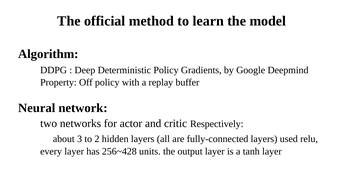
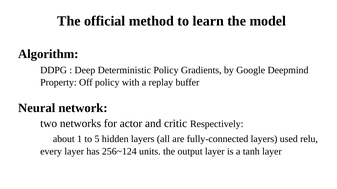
3: 3 -> 1
2: 2 -> 5
256~428: 256~428 -> 256~124
